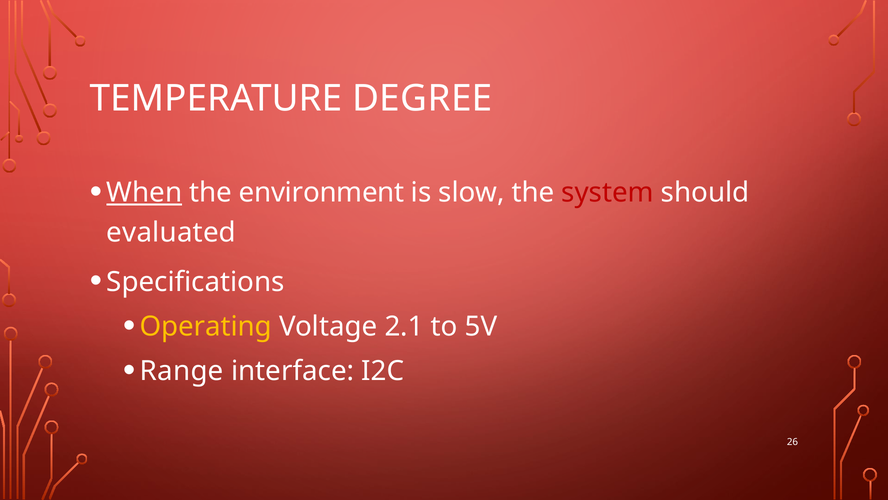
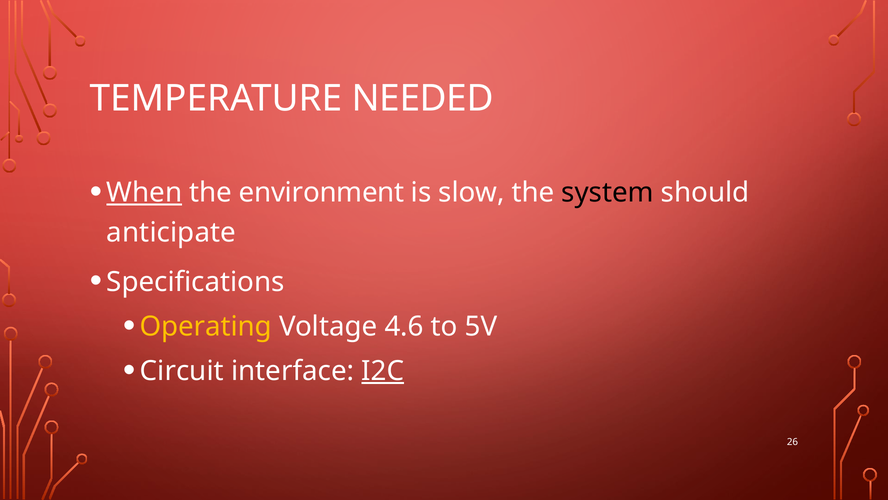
DEGREE: DEGREE -> NEEDED
system colour: red -> black
evaluated: evaluated -> anticipate
2.1: 2.1 -> 4.6
Range: Range -> Circuit
I2C underline: none -> present
